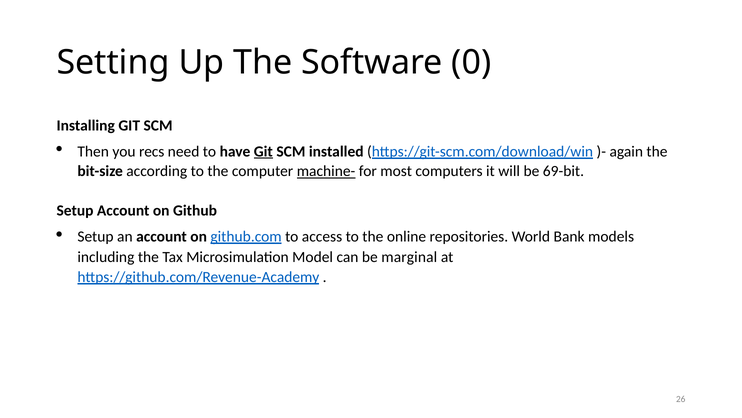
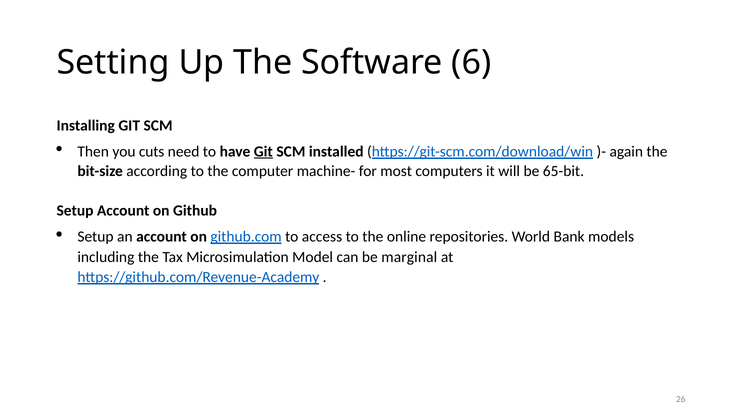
0: 0 -> 6
recs: recs -> cuts
machine- underline: present -> none
69-bit: 69-bit -> 65-bit
